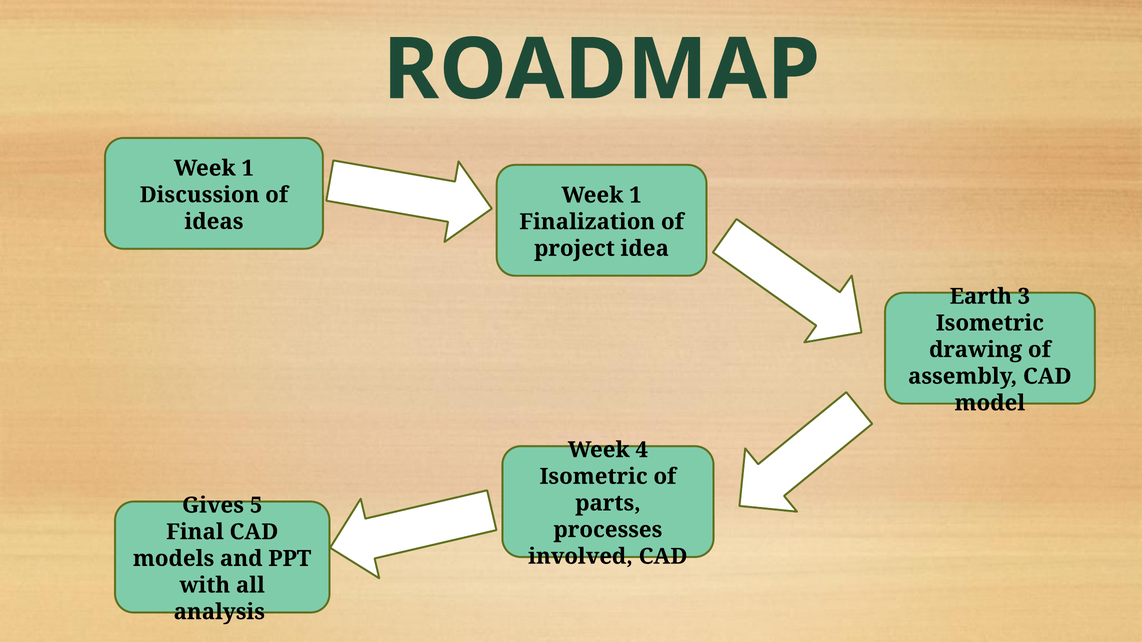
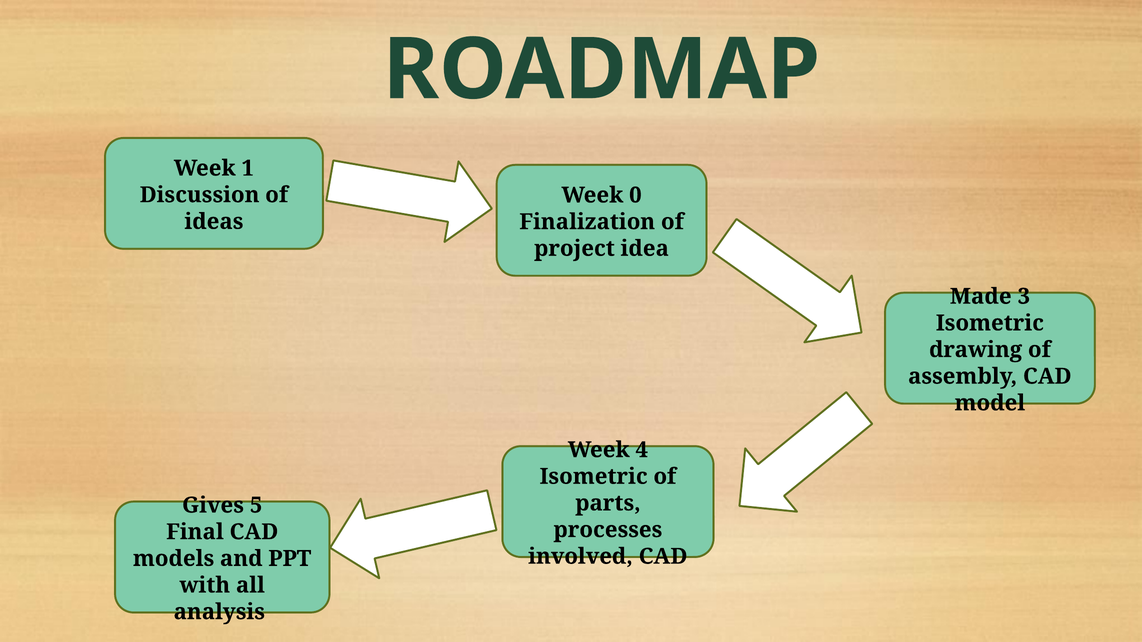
1 at (635, 195): 1 -> 0
Earth: Earth -> Made
